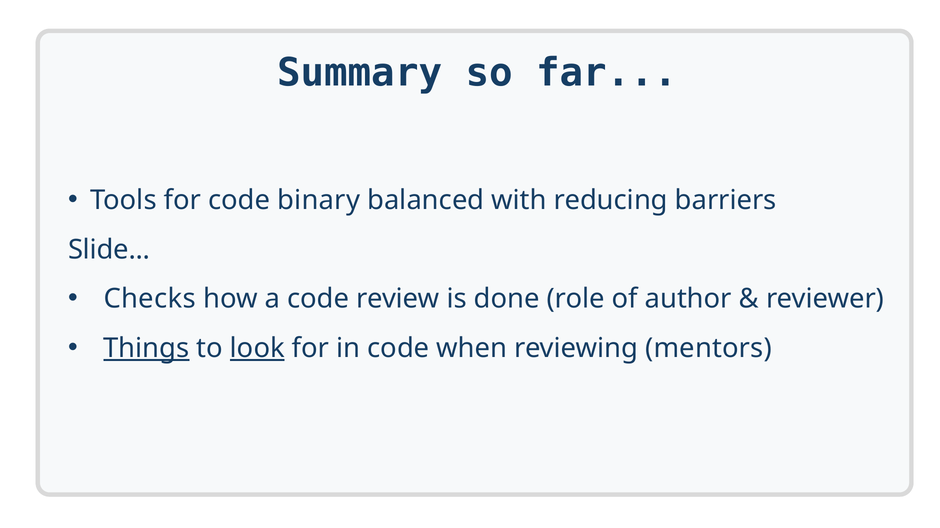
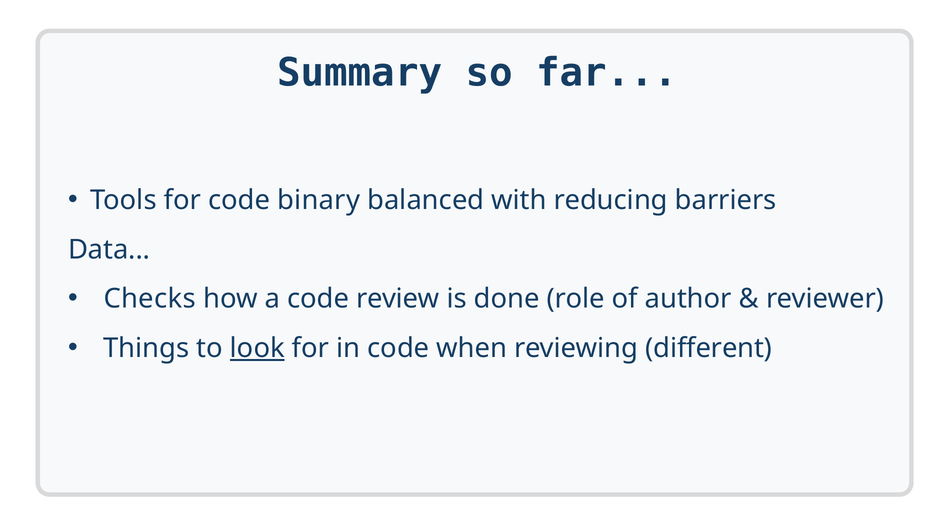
Slide: Slide -> Data
Things underline: present -> none
mentors: mentors -> different
